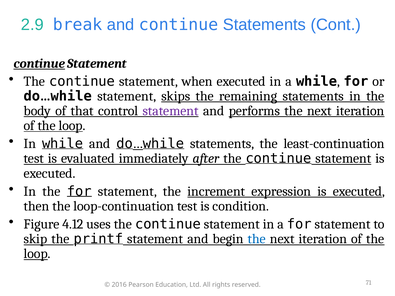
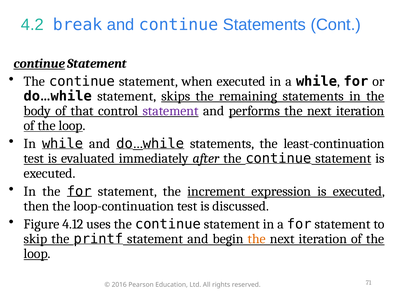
2.9: 2.9 -> 4.2
condition: condition -> discussed
the at (257, 239) colour: blue -> orange
